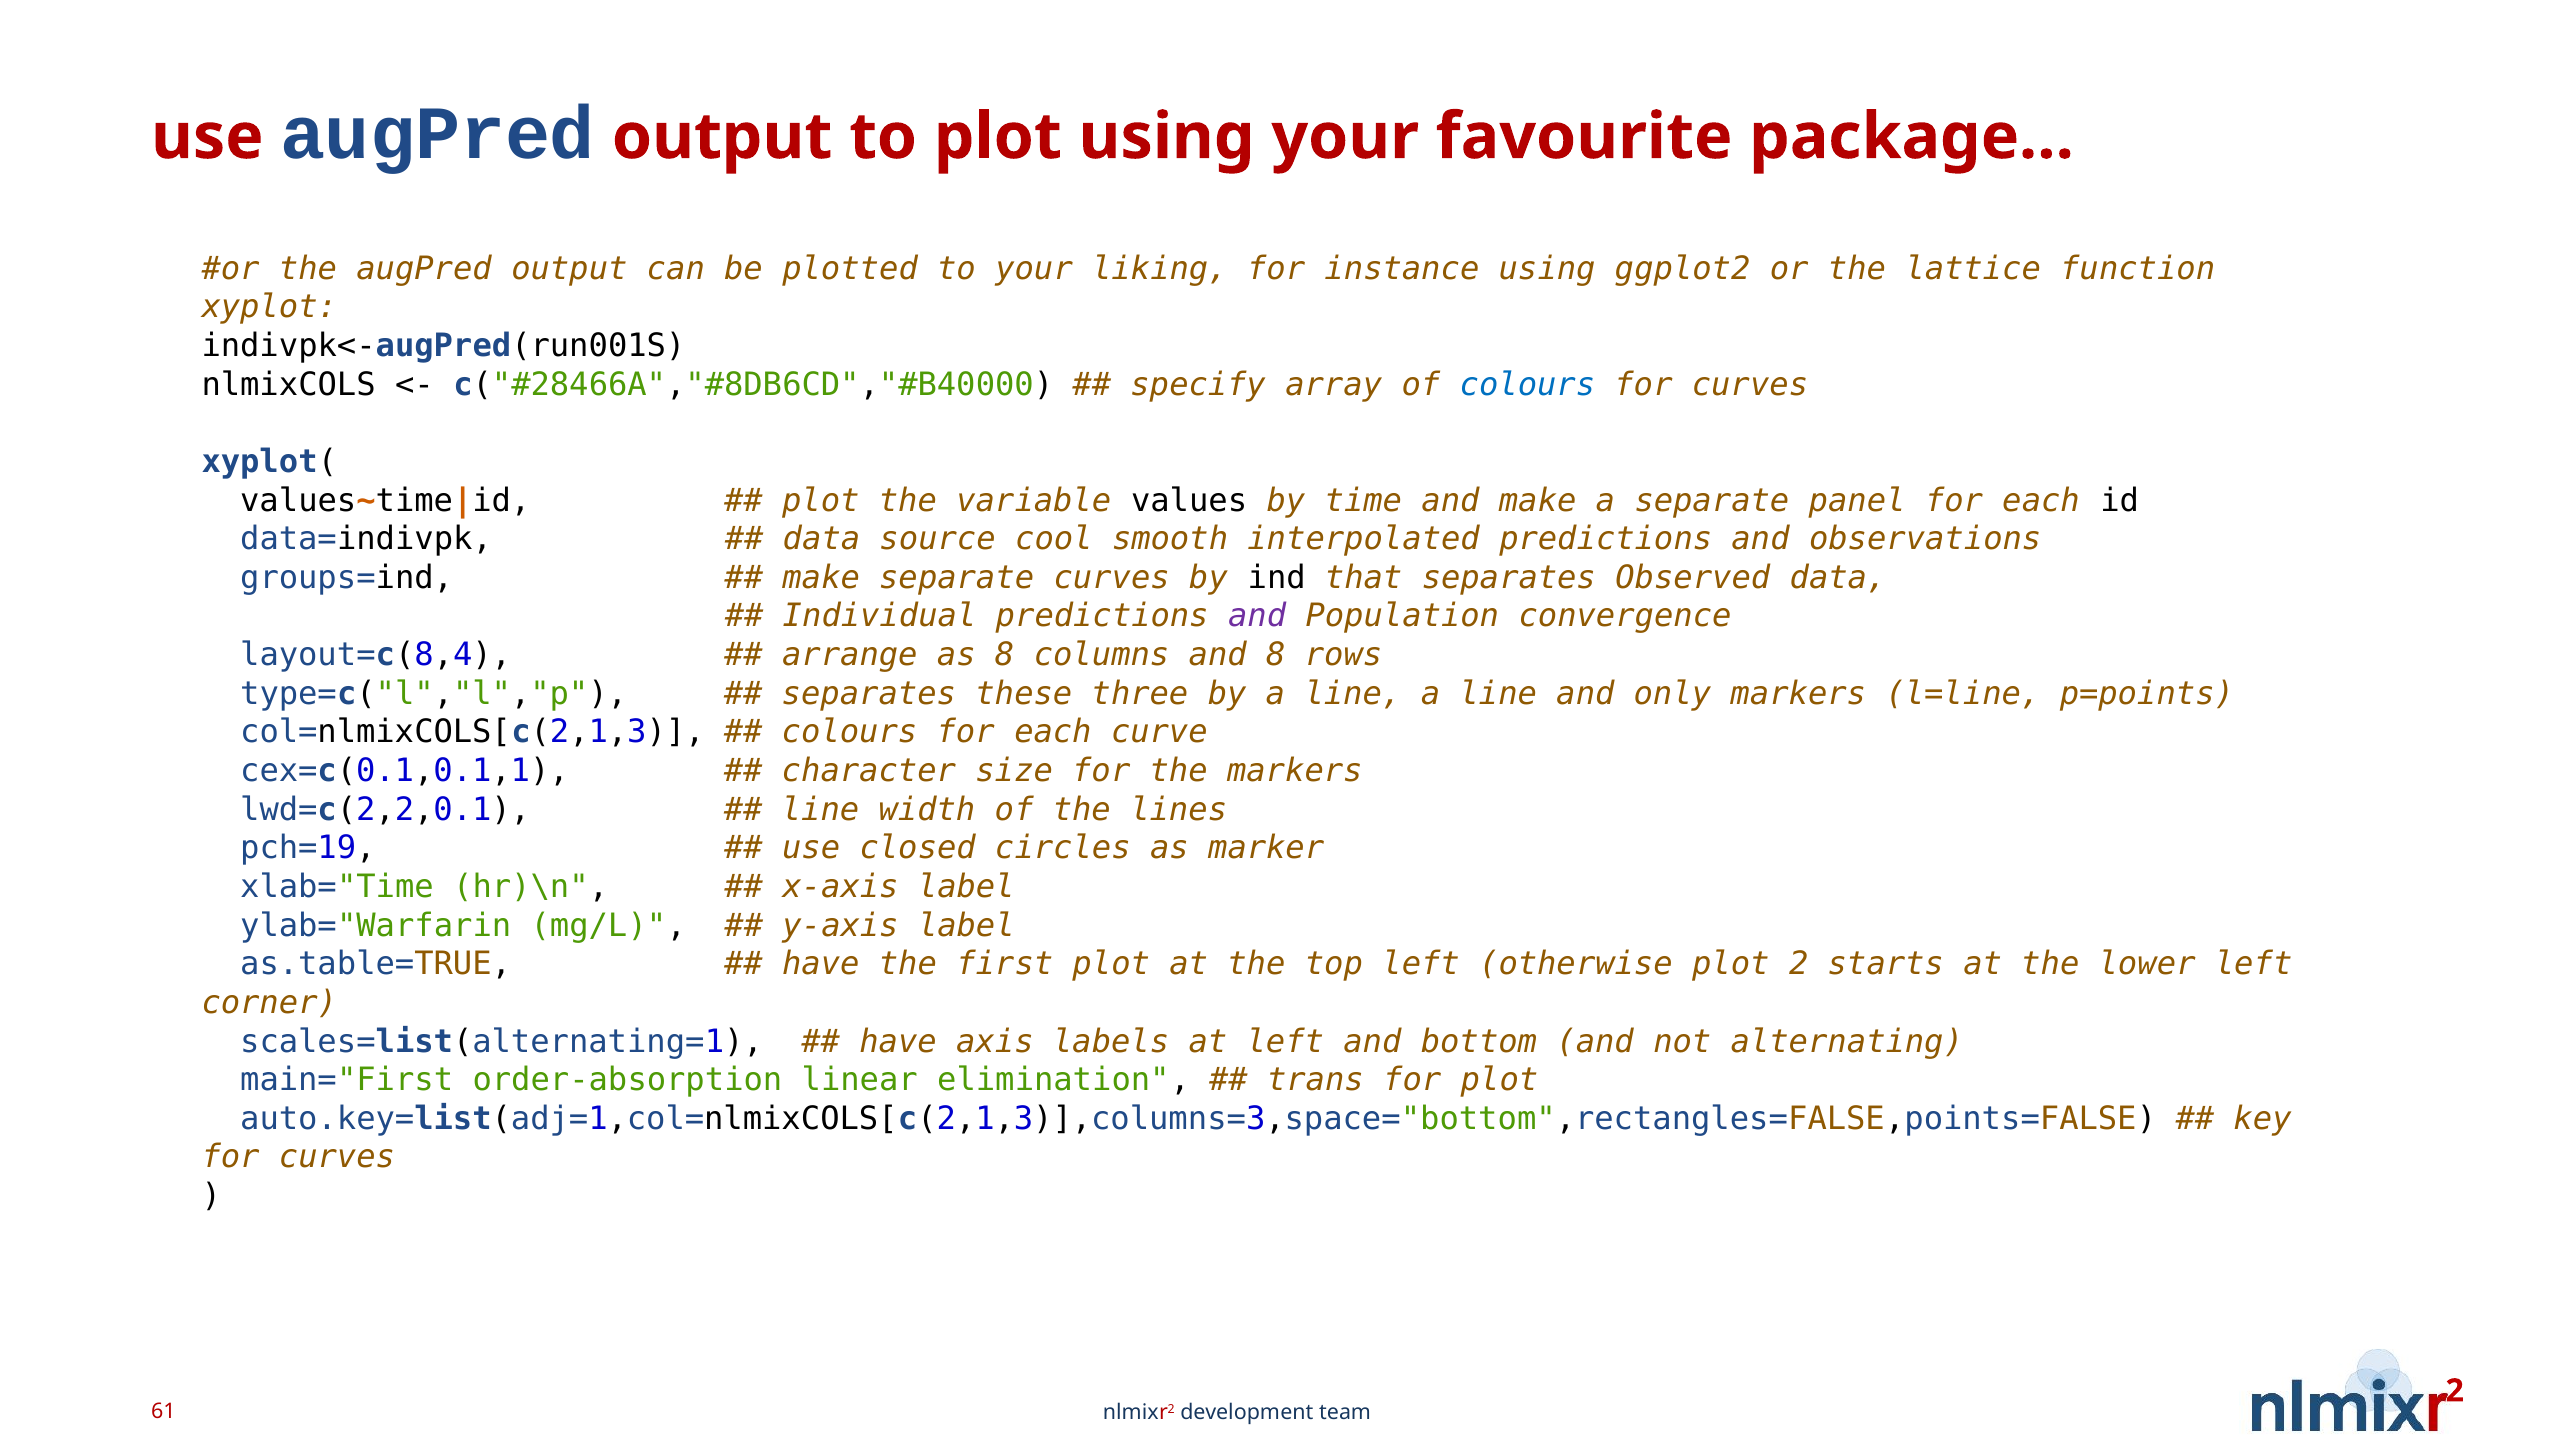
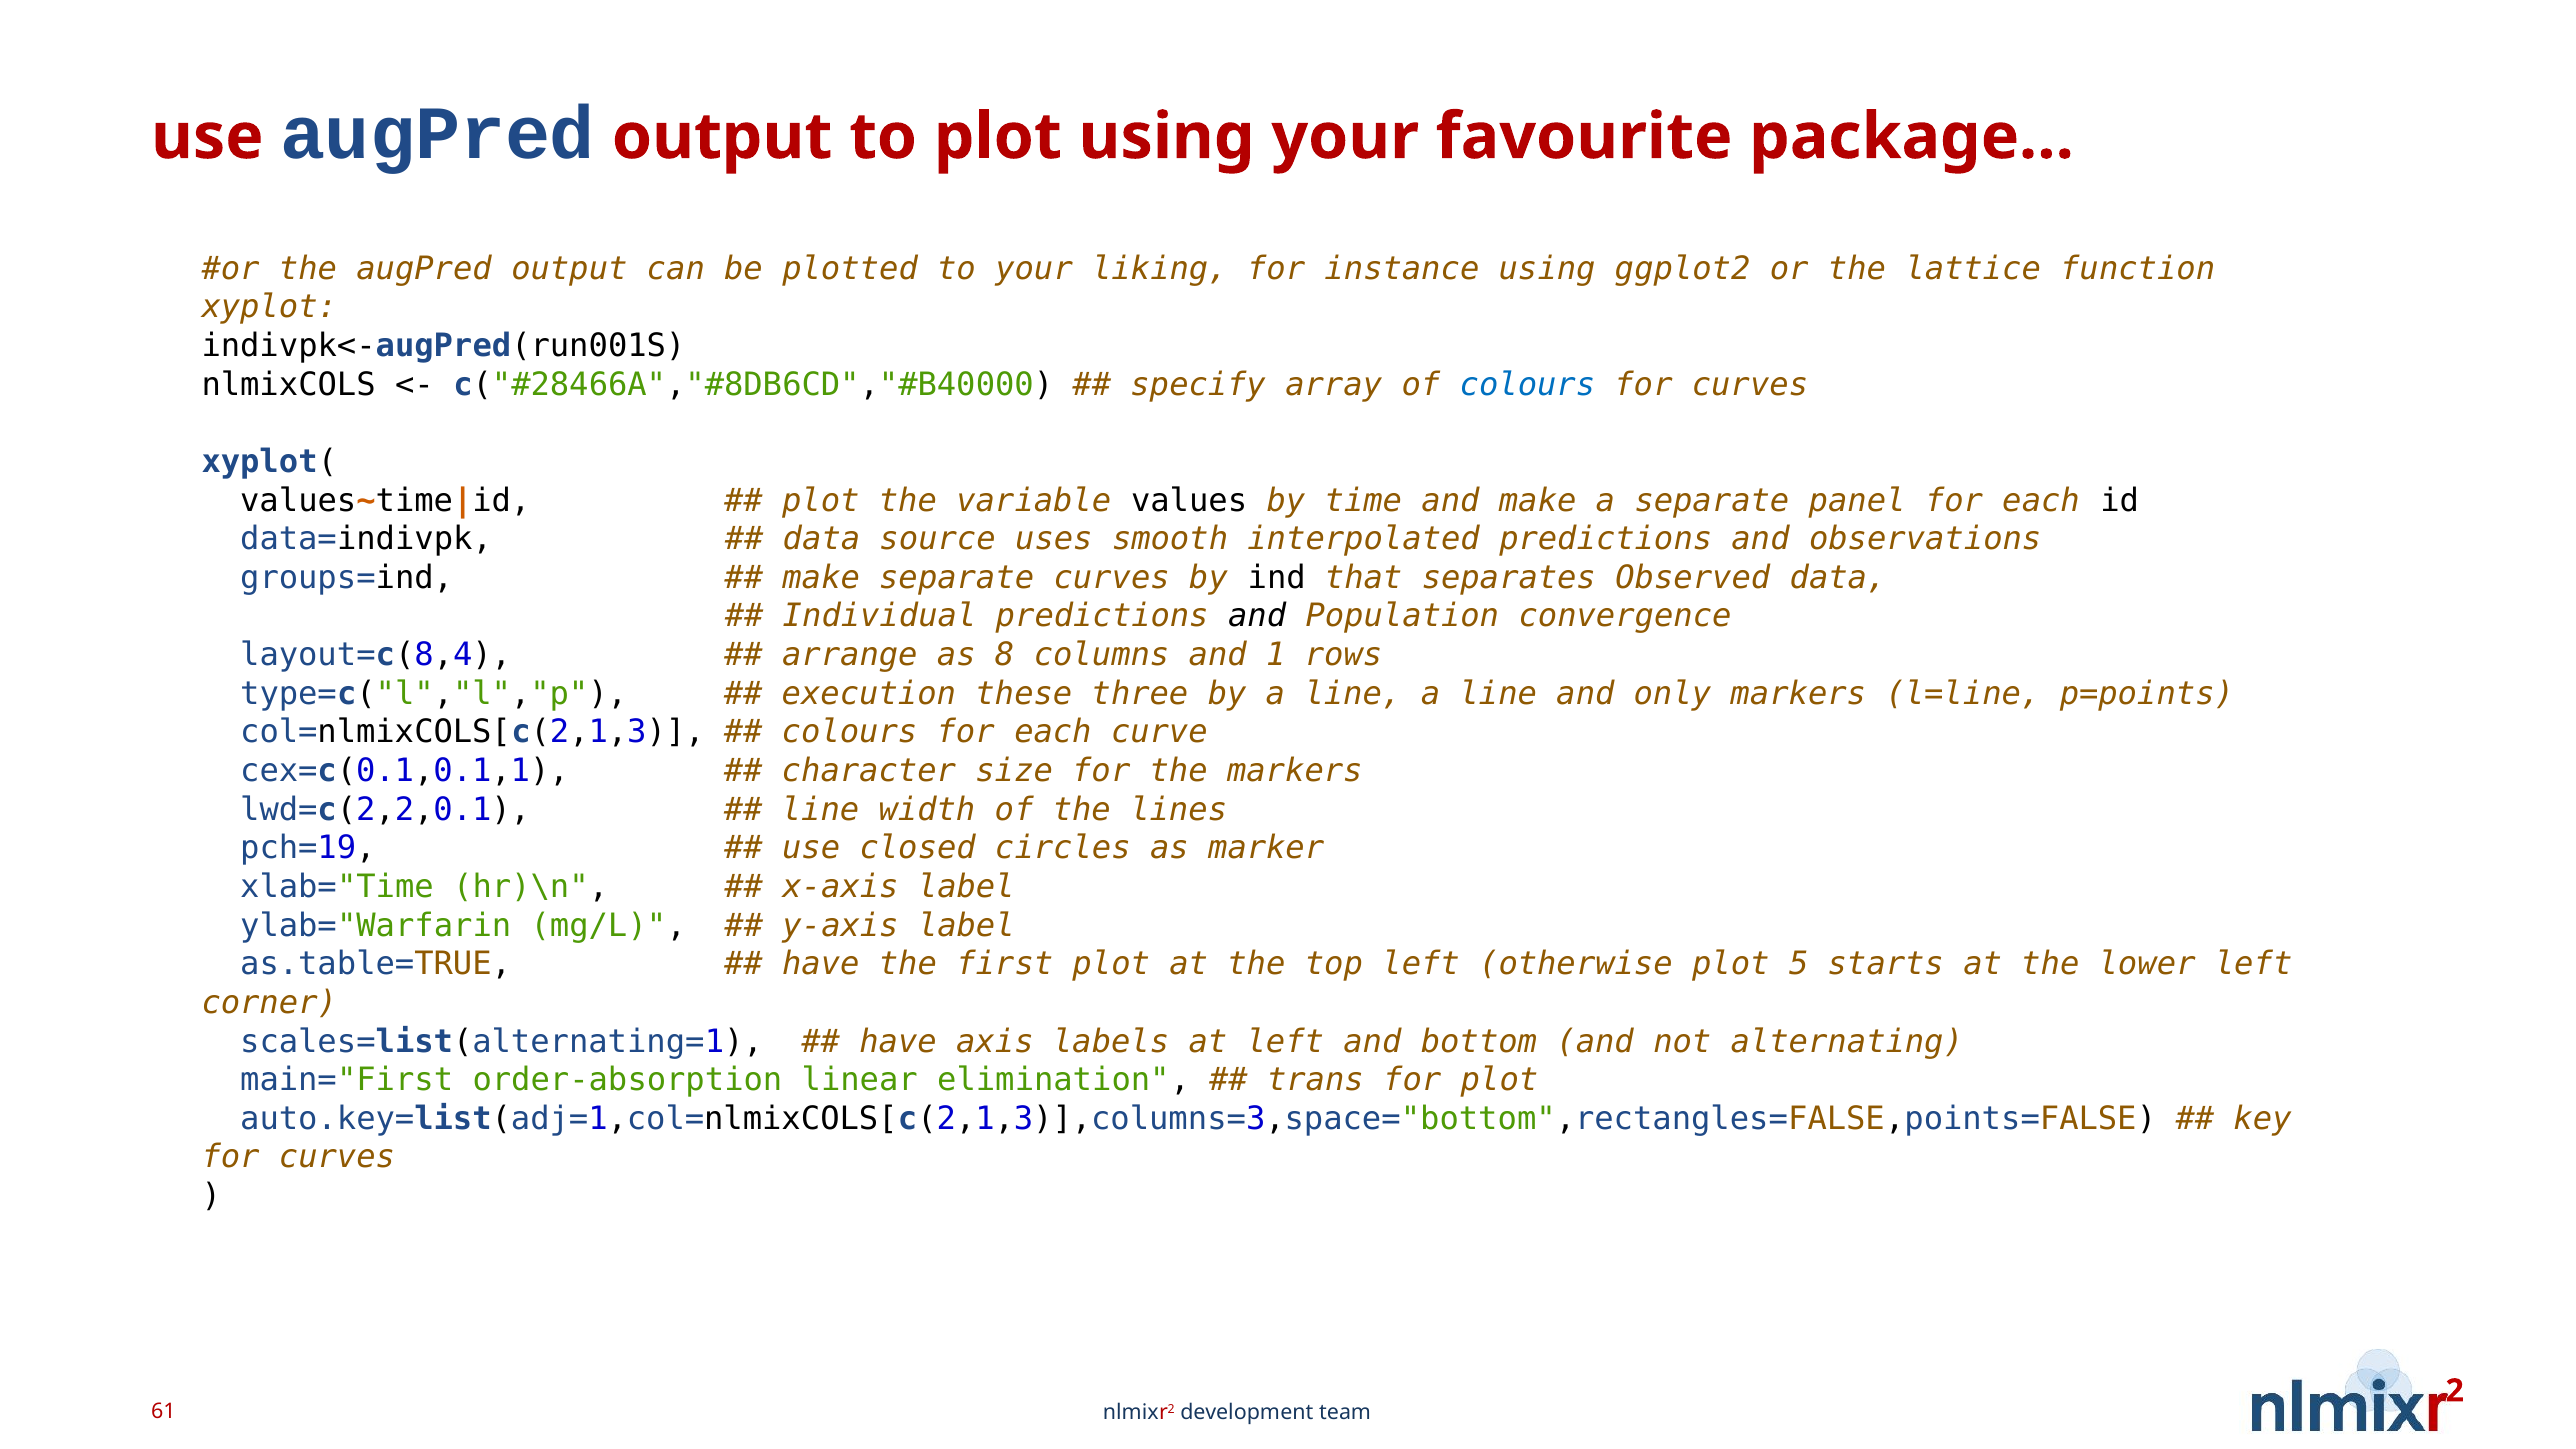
cool: cool -> uses
and at (1257, 616) colour: purple -> black
and 8: 8 -> 1
separates at (869, 694): separates -> execution
plot 2: 2 -> 5
